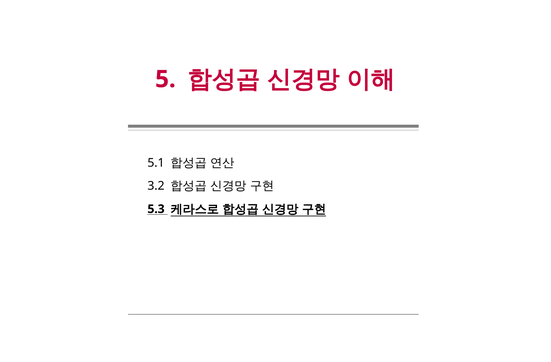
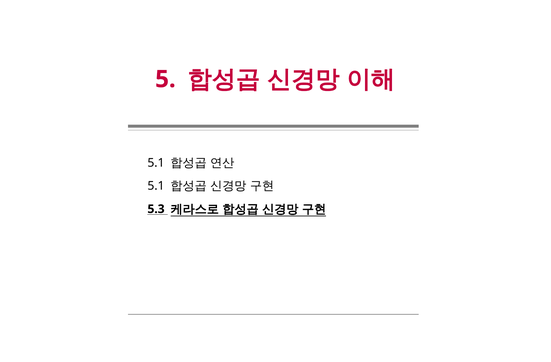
3.2 at (156, 186): 3.2 -> 5.1
